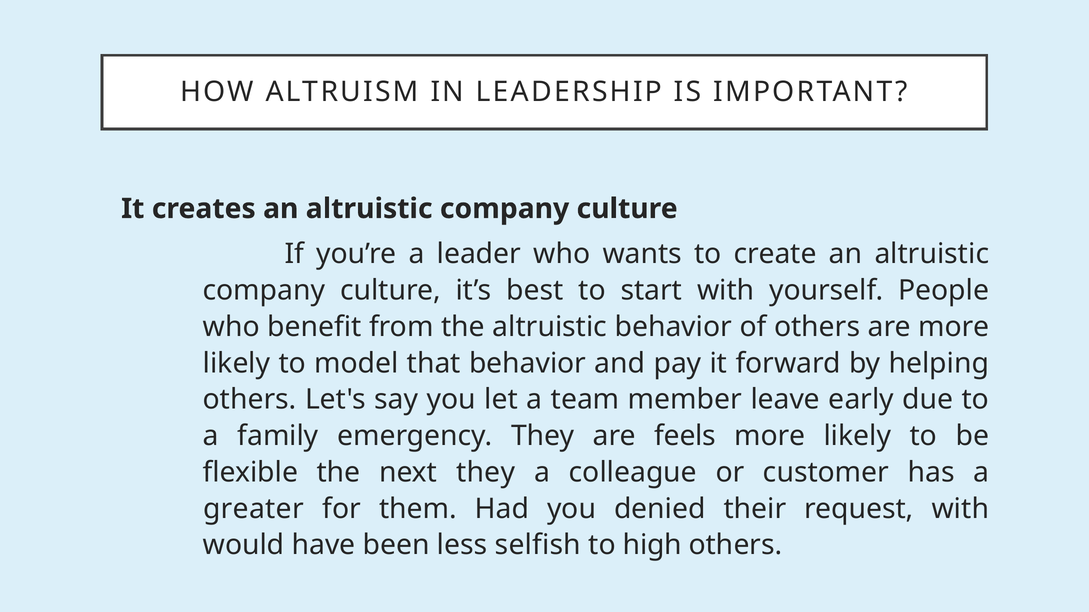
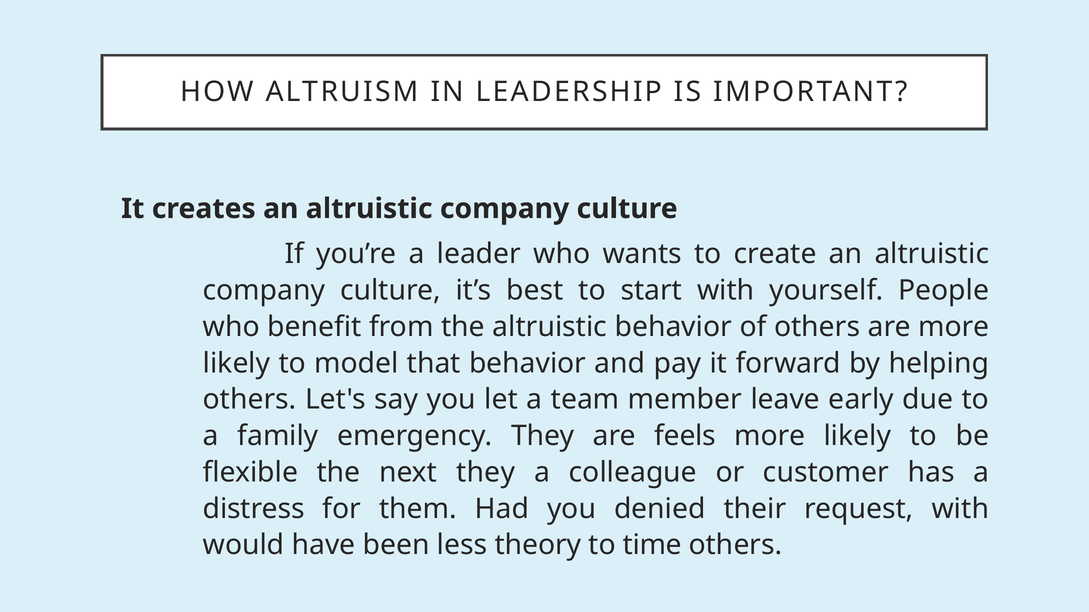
greater: greater -> distress
selfish: selfish -> theory
high: high -> time
